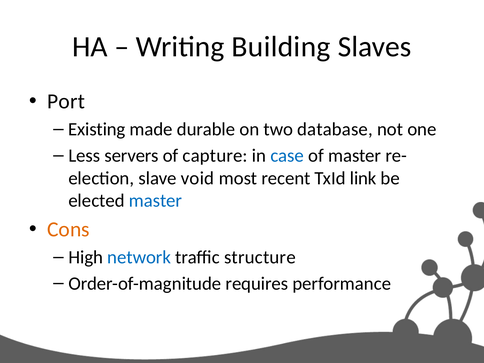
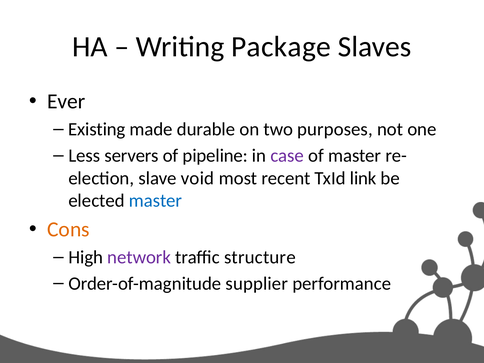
Building: Building -> Package
Port: Port -> Ever
database: database -> purposes
capture: capture -> pipeline
case colour: blue -> purple
network colour: blue -> purple
requires: requires -> supplier
